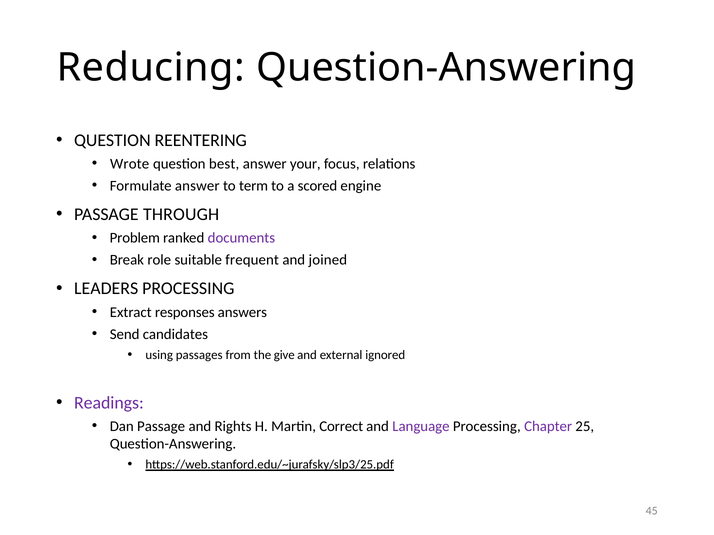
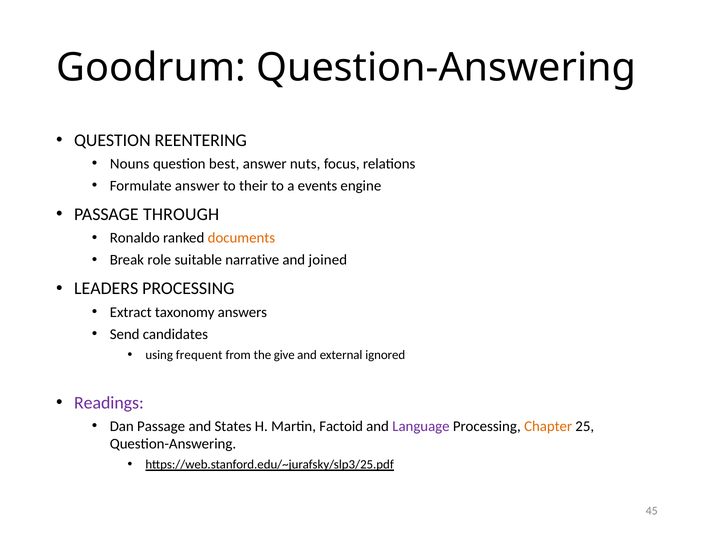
Reducing: Reducing -> Goodrum
Wrote: Wrote -> Nouns
your: your -> nuts
term: term -> their
scored: scored -> events
Problem: Problem -> Ronaldo
documents colour: purple -> orange
frequent: frequent -> narrative
responses: responses -> taxonomy
passages: passages -> frequent
Rights: Rights -> States
Correct: Correct -> Factoid
Chapter colour: purple -> orange
